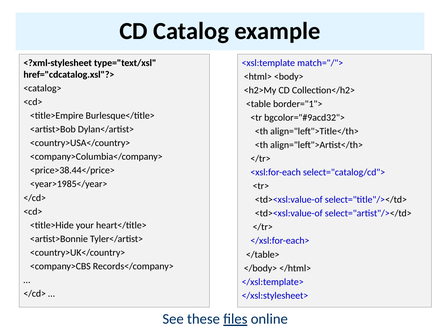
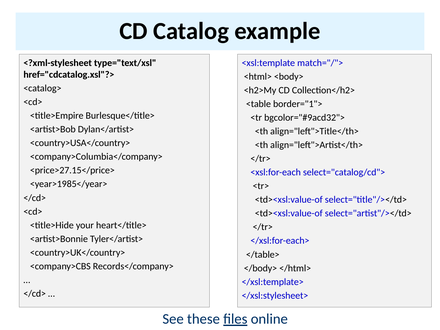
<price>38.44</price>: <price>38.44</price> -> <price>27.15</price>
